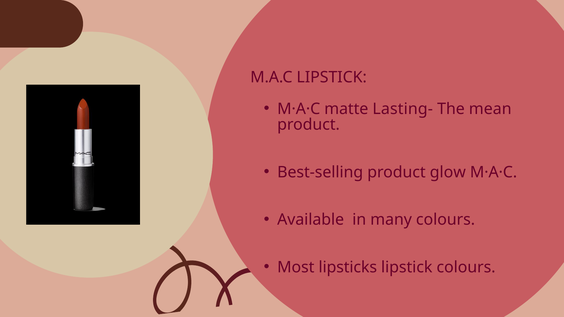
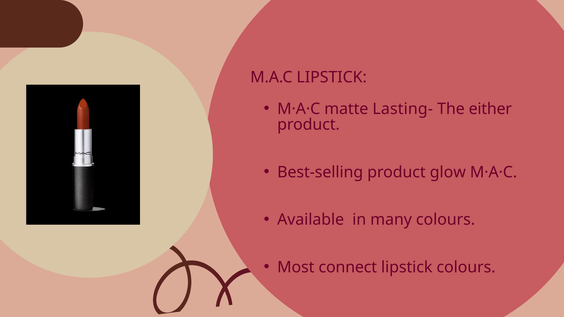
mean: mean -> either
lipsticks: lipsticks -> connect
